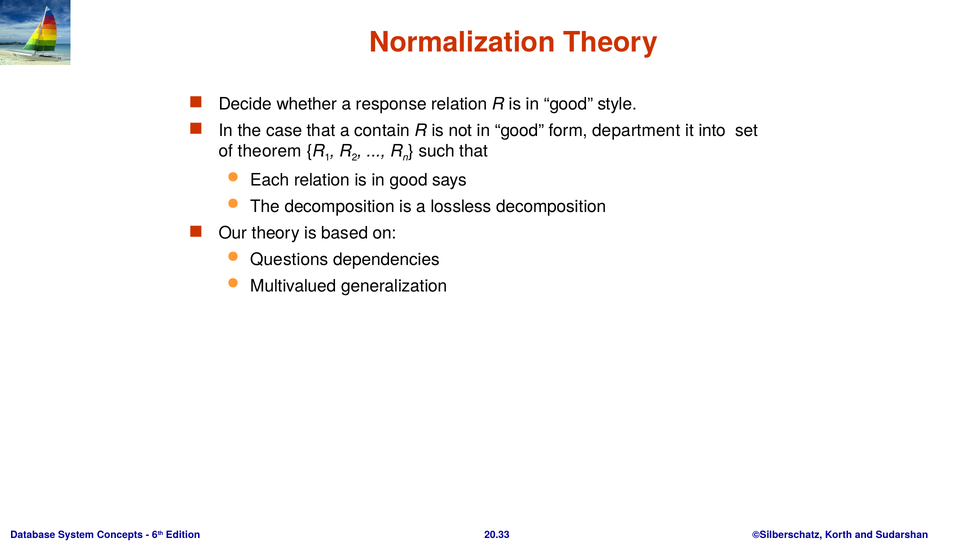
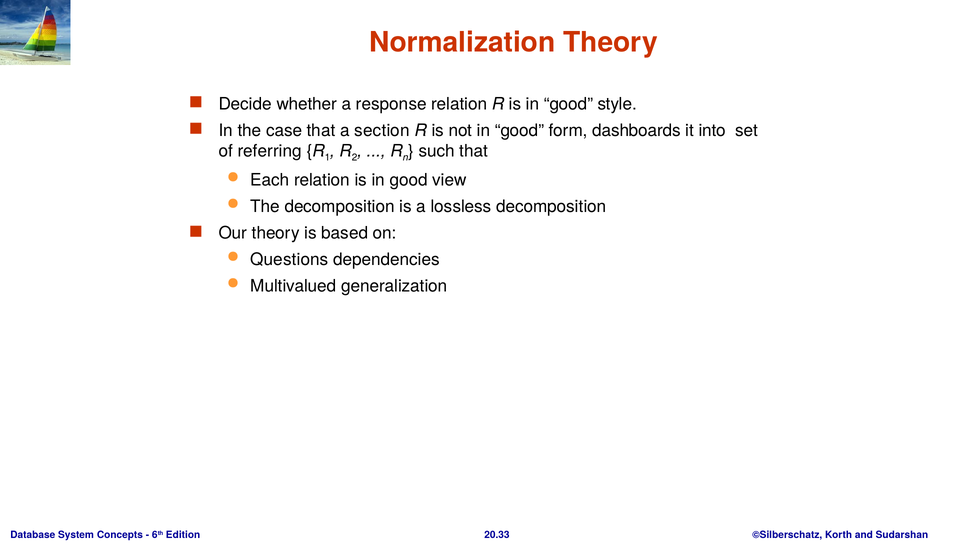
contain: contain -> section
department: department -> dashboards
theorem: theorem -> referring
says: says -> view
